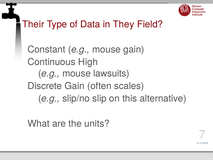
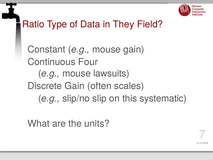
Their: Their -> Ratio
High: High -> Four
alternative: alternative -> systematic
